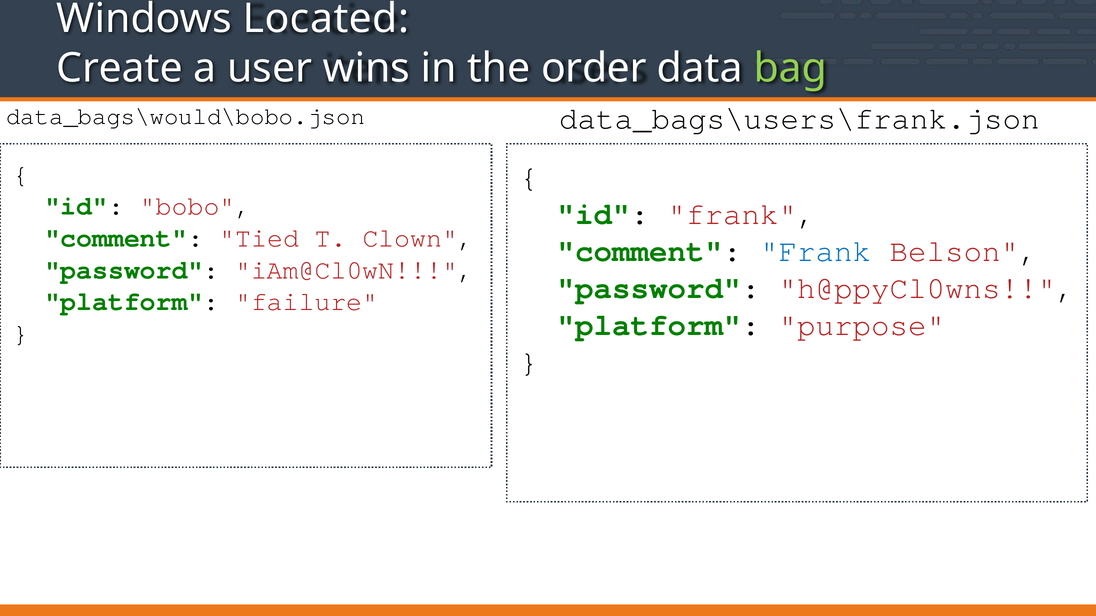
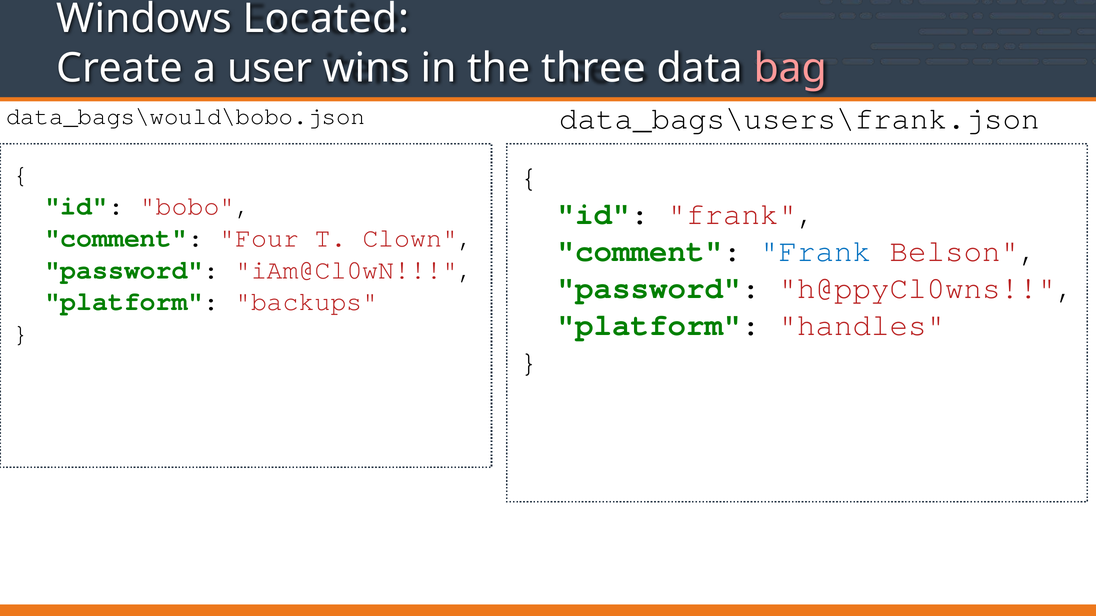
order: order -> three
bag colour: light green -> pink
Tied: Tied -> Four
failure: failure -> backups
purpose: purpose -> handles
